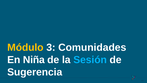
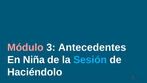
Módulo colour: yellow -> pink
Comunidades: Comunidades -> Antecedentes
Sugerencia: Sugerencia -> Haciéndolo
